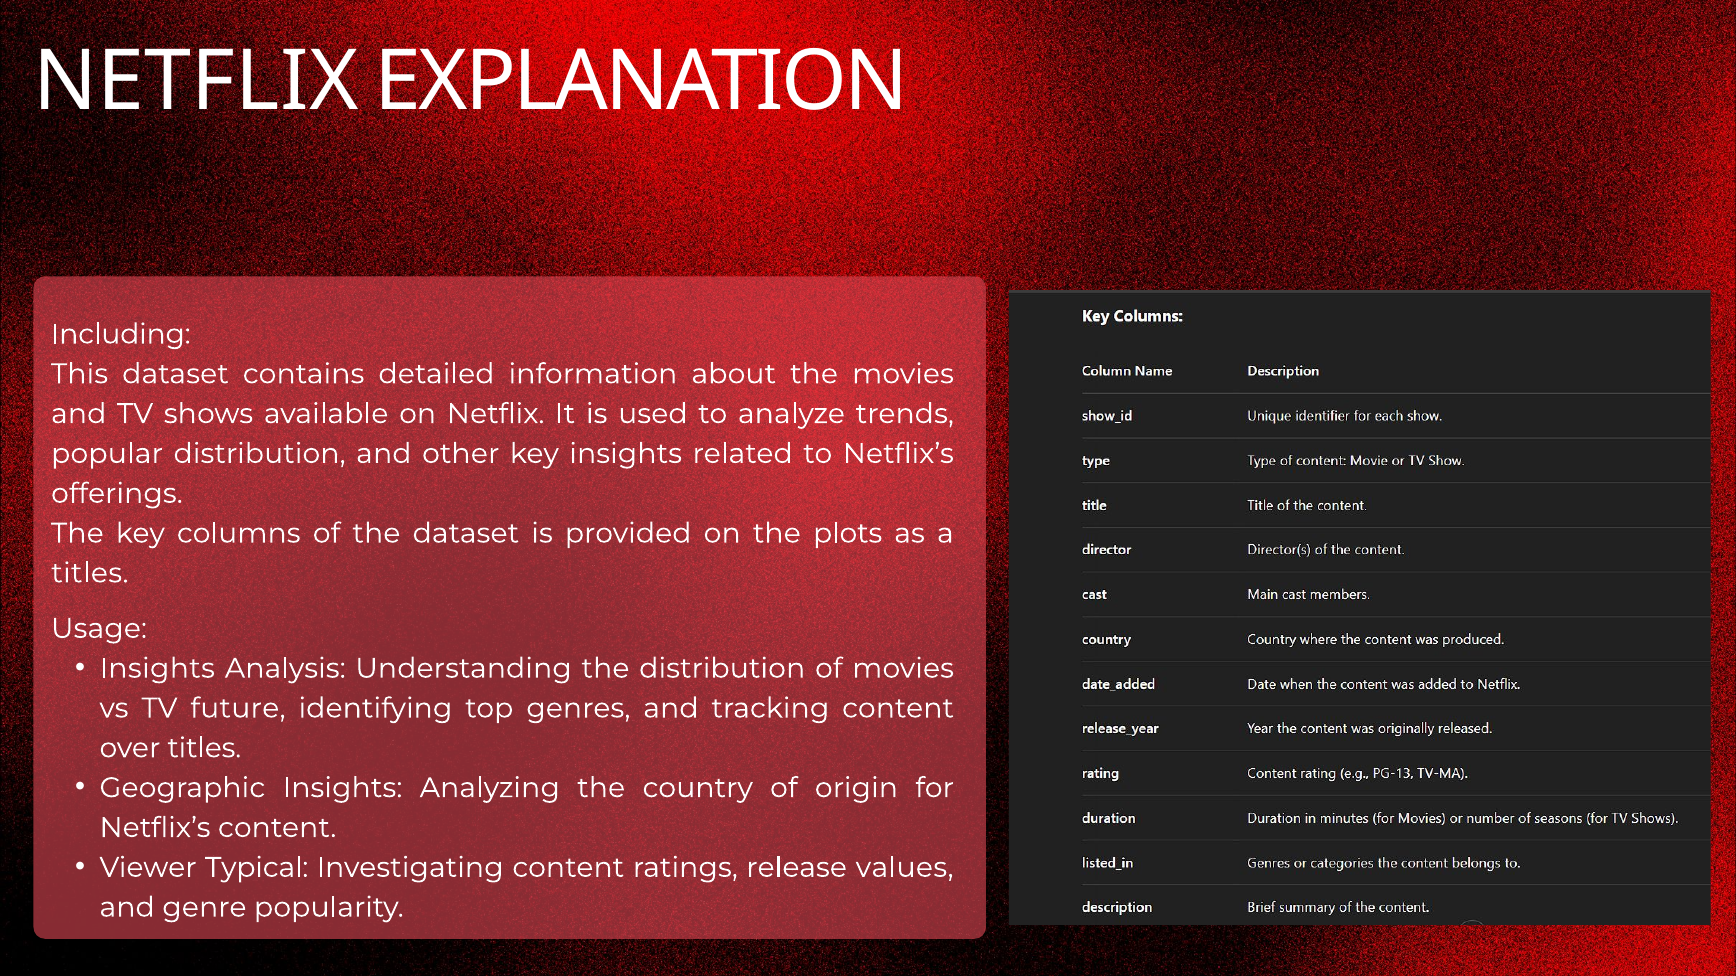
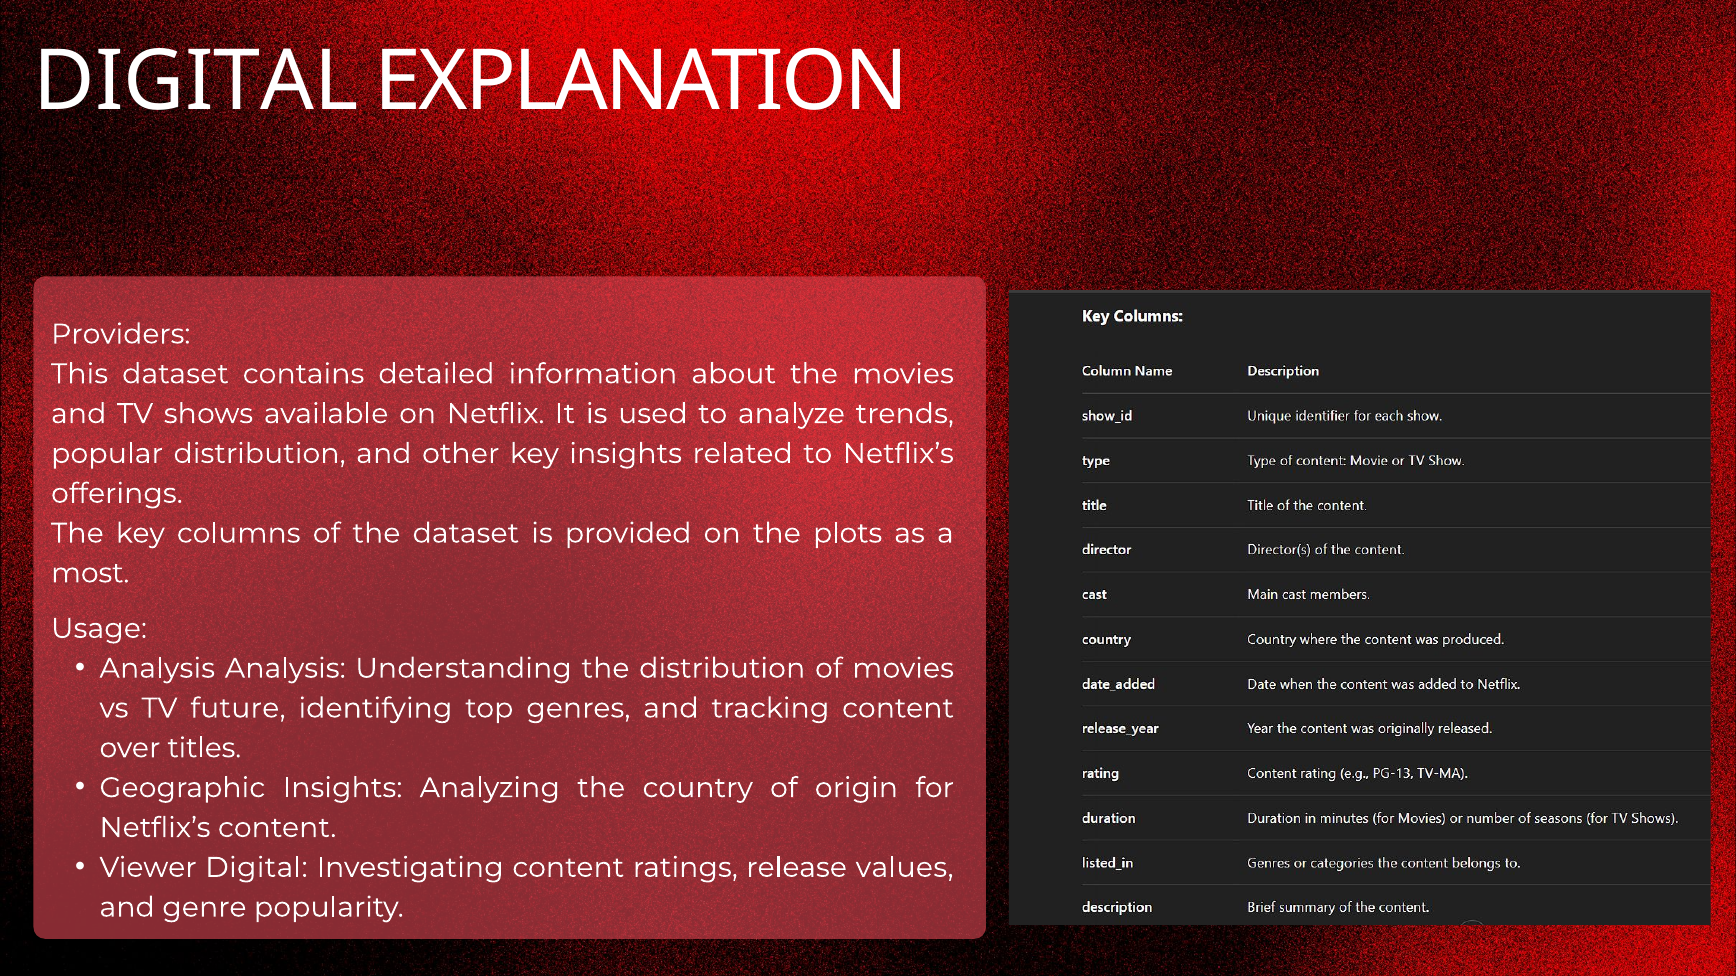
NETFLIX at (196, 81): NETFLIX -> DIGITAL
Including: Including -> Providers
titles at (90, 573): titles -> most
Insights at (157, 669): Insights -> Analysis
Viewer Typical: Typical -> Digital
